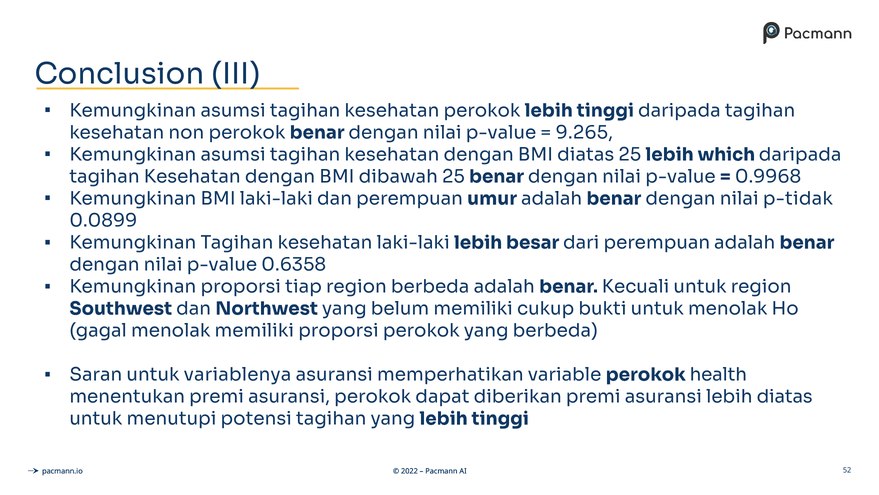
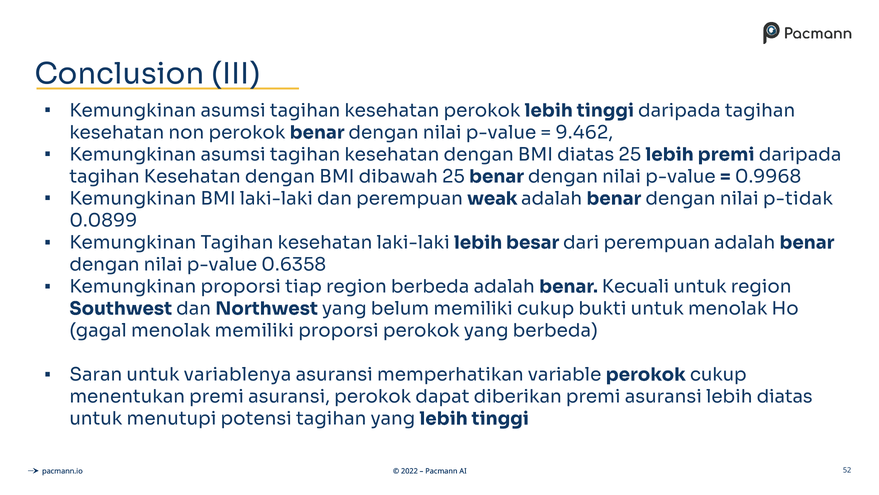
9.265: 9.265 -> 9.462
lebih which: which -> premi
umur: umur -> weak
perokok health: health -> cukup
